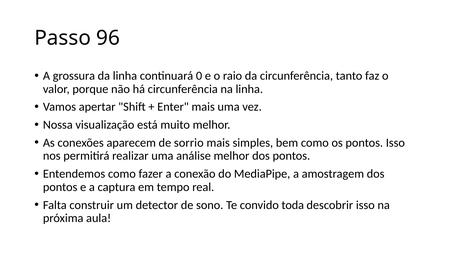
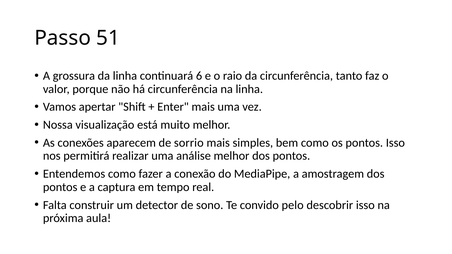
96: 96 -> 51
0: 0 -> 6
toda: toda -> pelo
